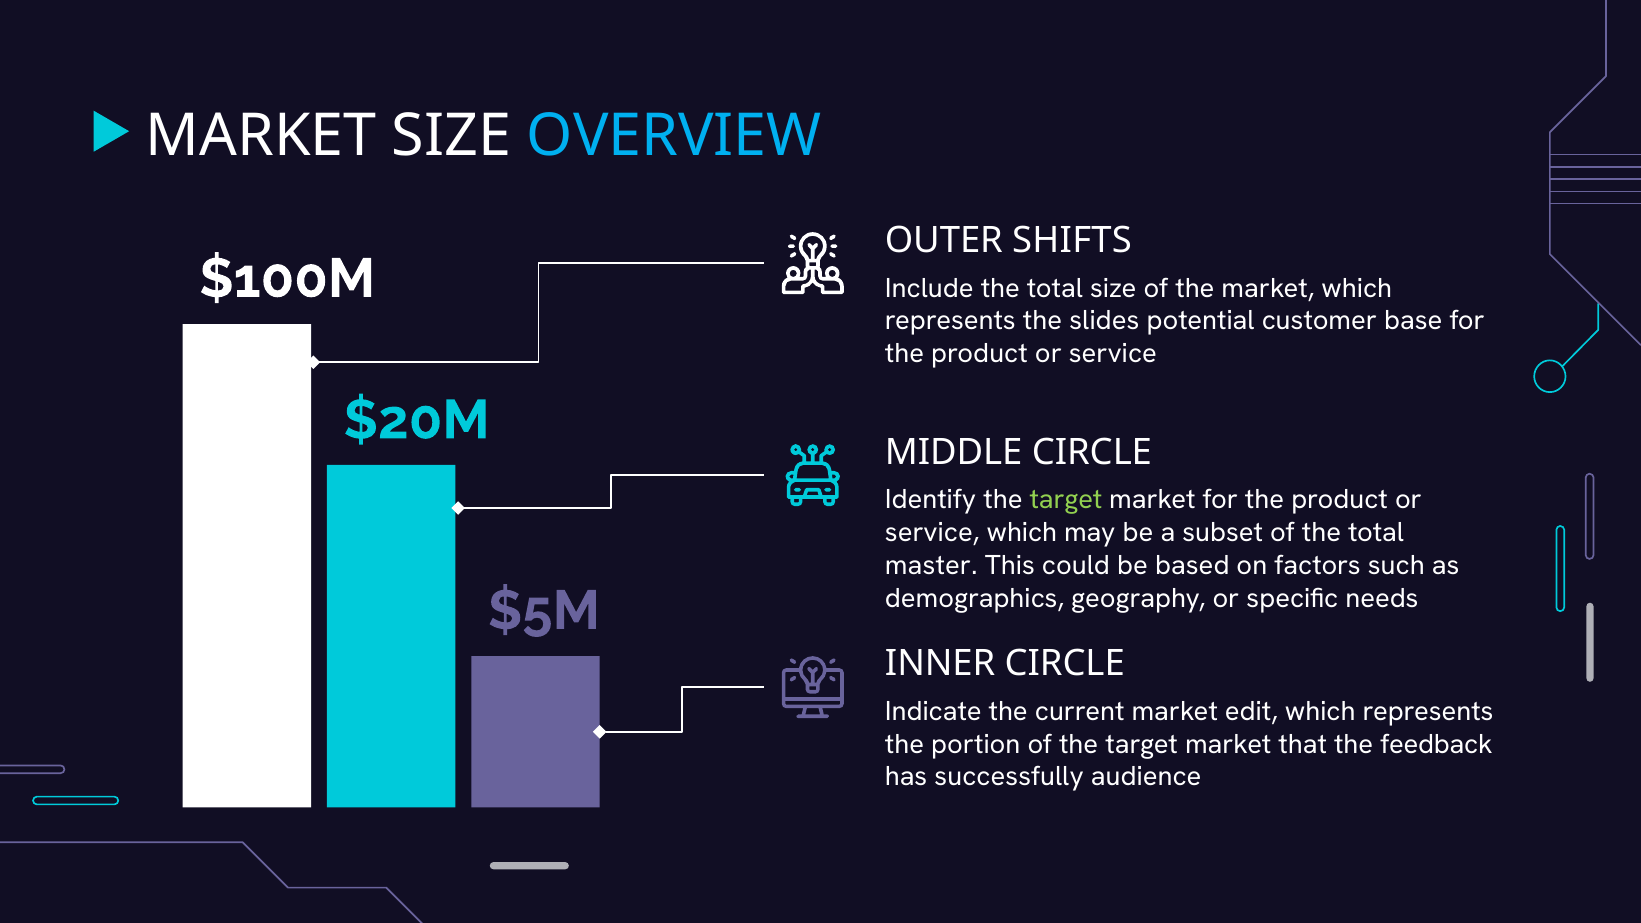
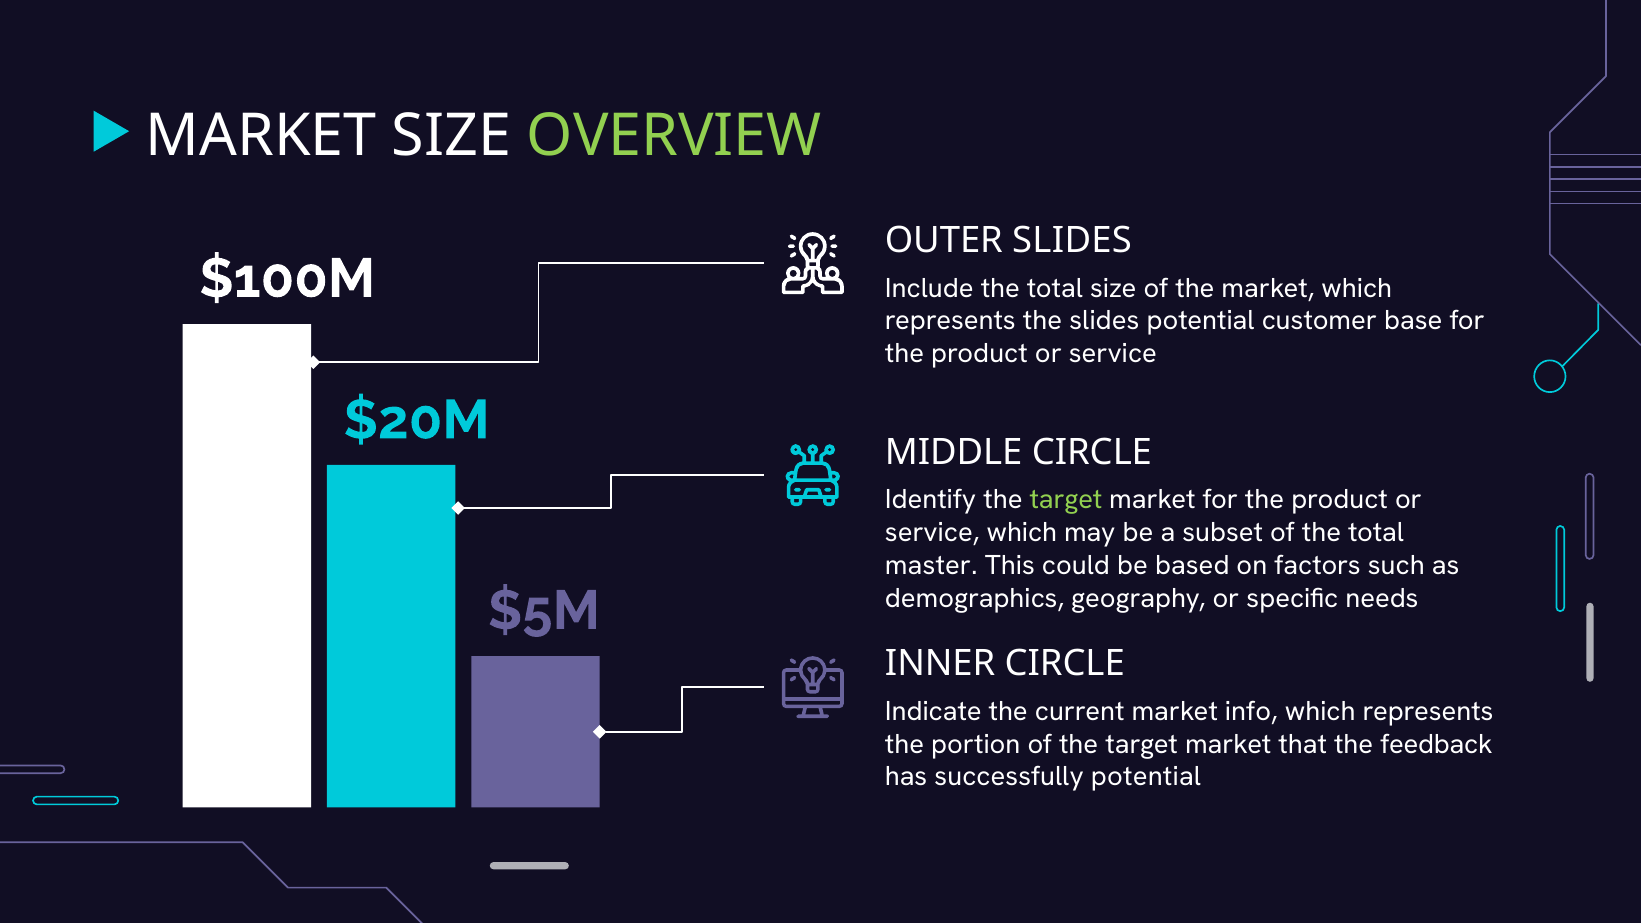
OVERVIEW colour: light blue -> light green
OUTER SHIFTS: SHIFTS -> SLIDES
edit: edit -> info
successfully audience: audience -> potential
